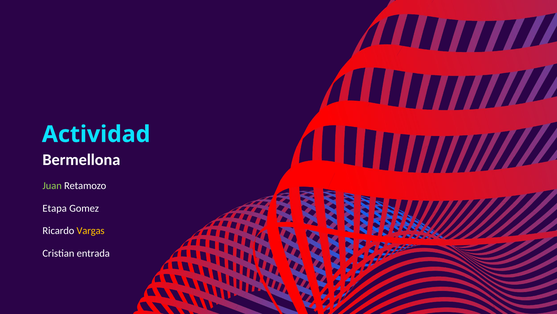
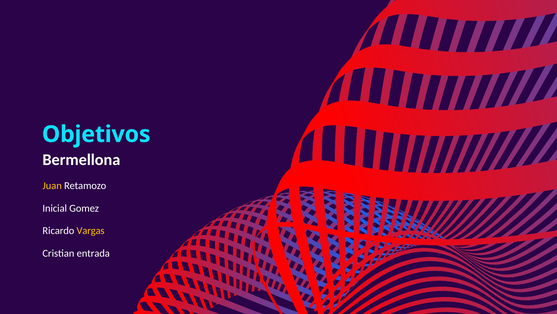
Actividad: Actividad -> Objetivos
Juan colour: light green -> yellow
Etapa: Etapa -> Inicial
